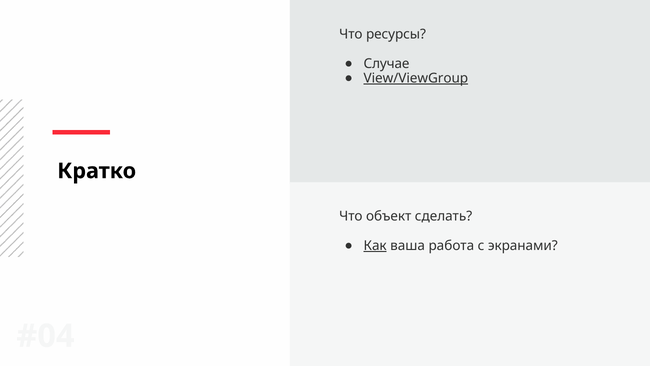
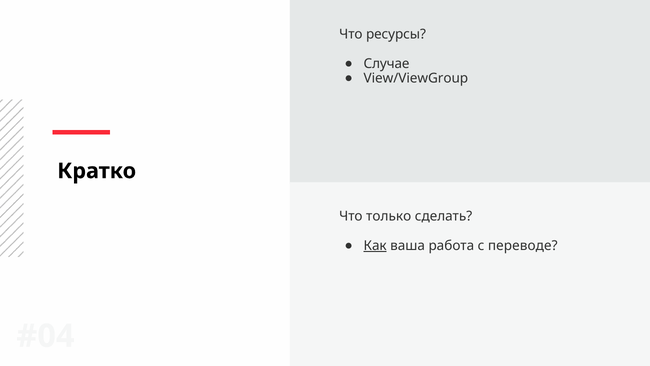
View/ViewGroup underline: present -> none
объект: объект -> только
экранами: экранами -> переводе
